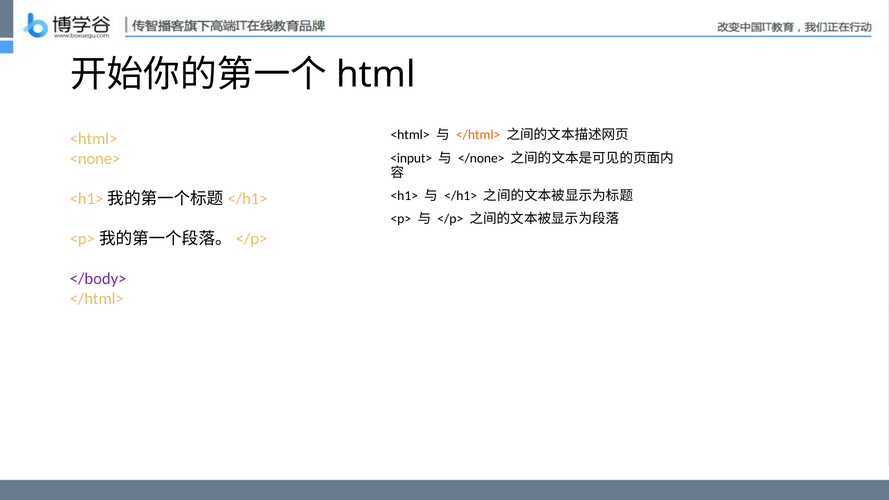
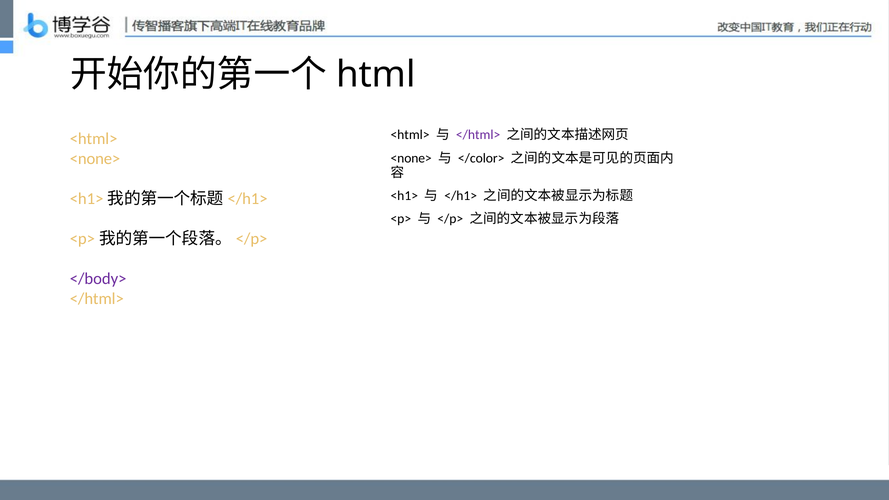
</html> at (478, 135) colour: orange -> purple
<input> at (411, 158): <input> -> <none>
</none>: </none> -> </color>
